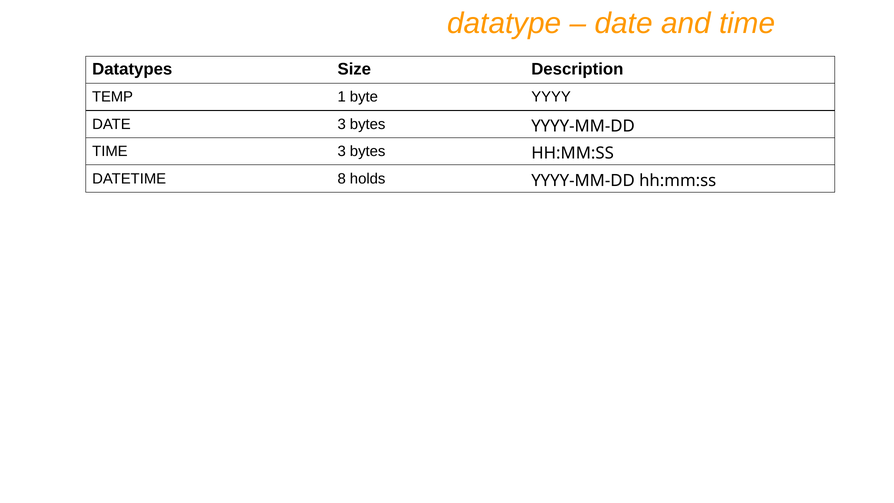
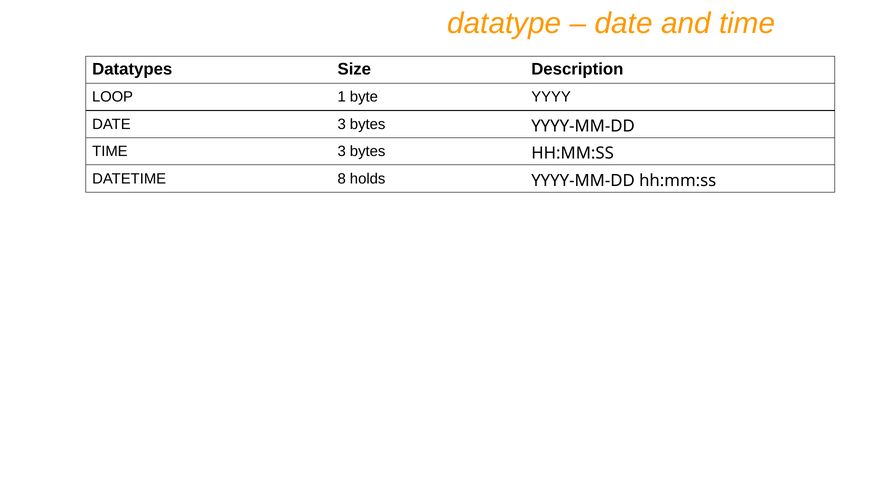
TEMP: TEMP -> LOOP
